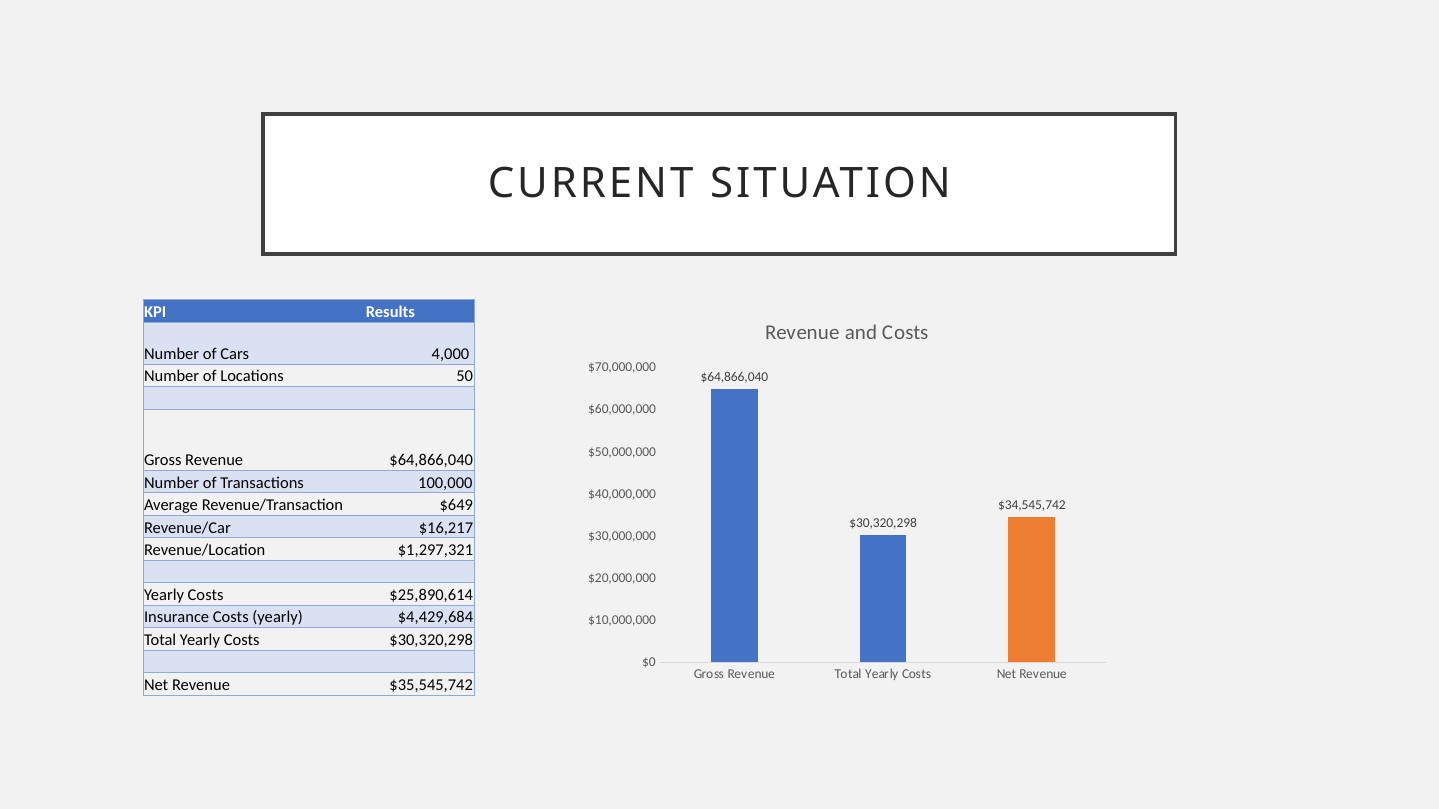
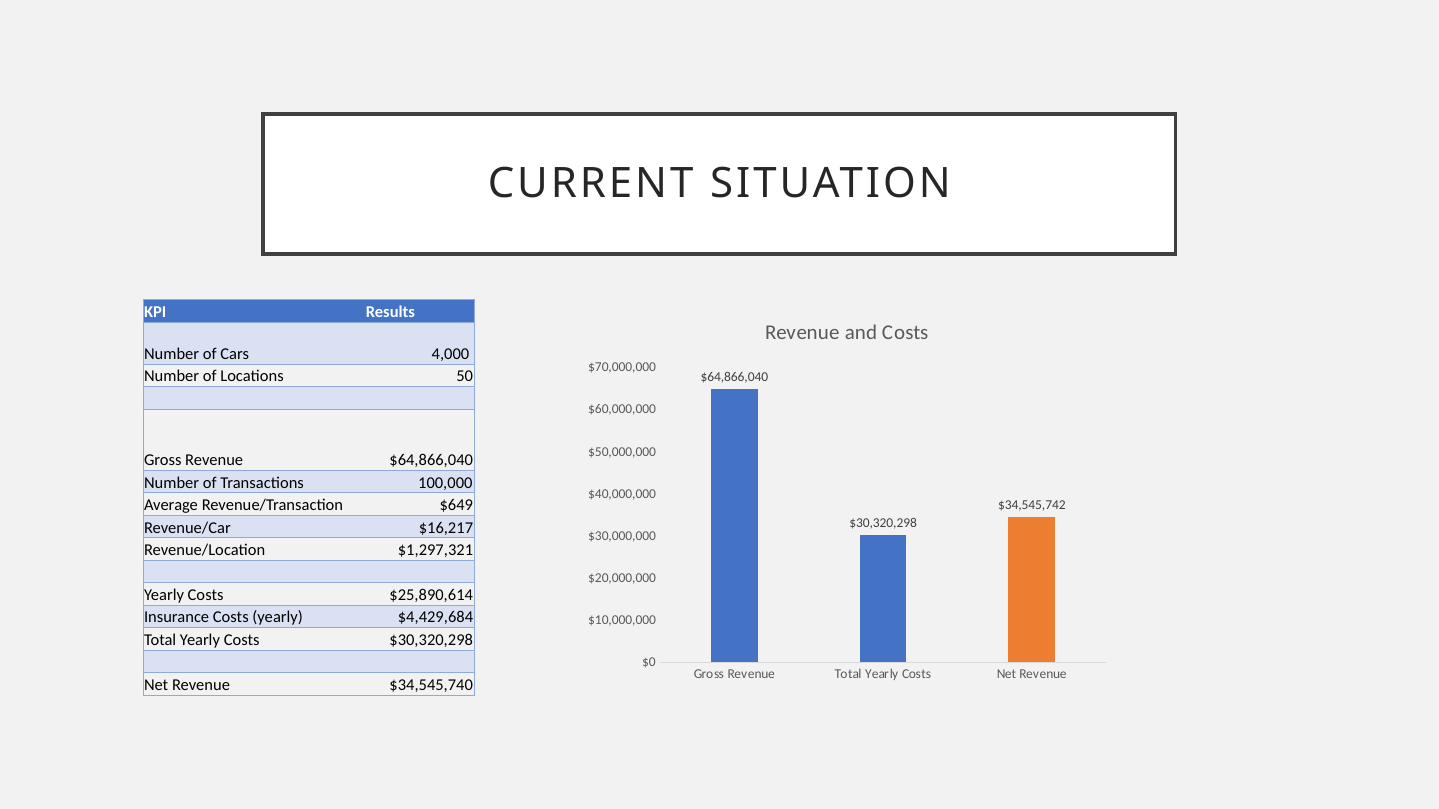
$35,545,742: $35,545,742 -> $34,545,740
